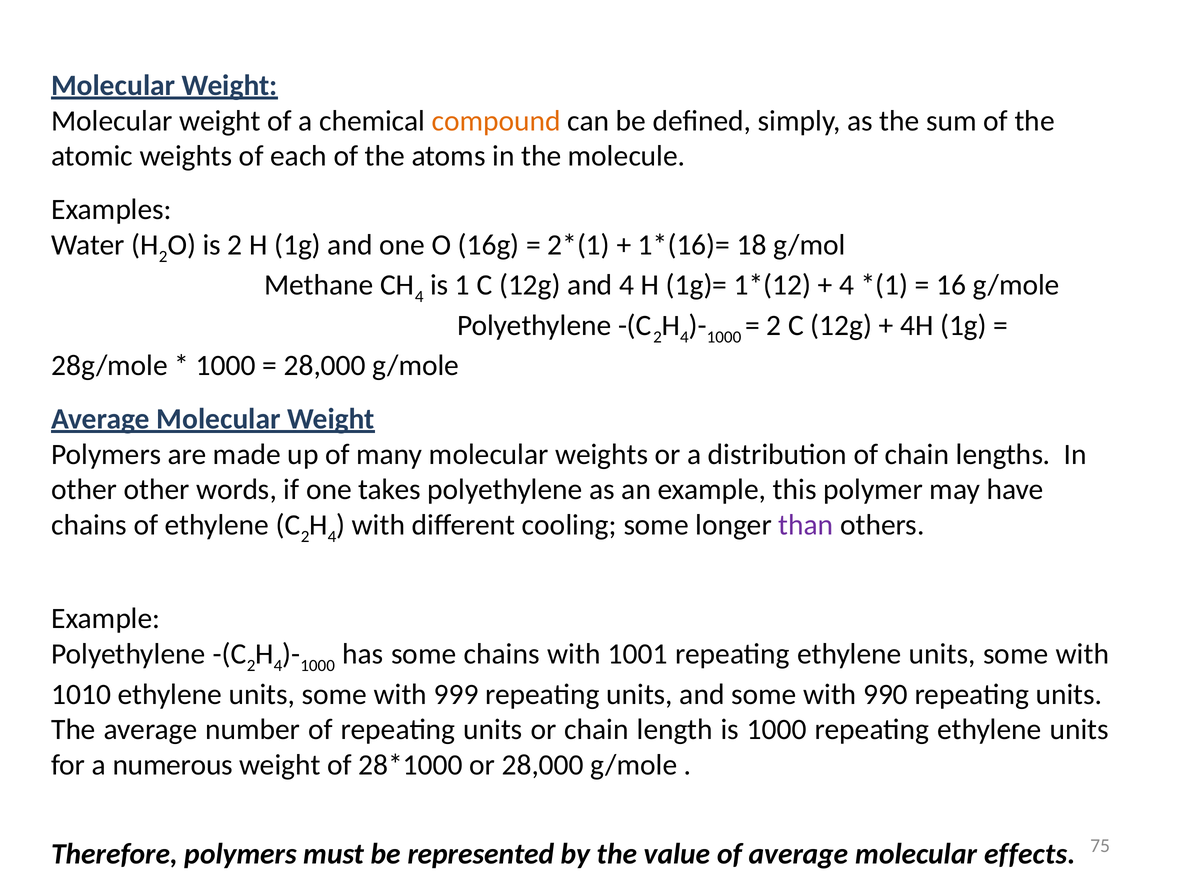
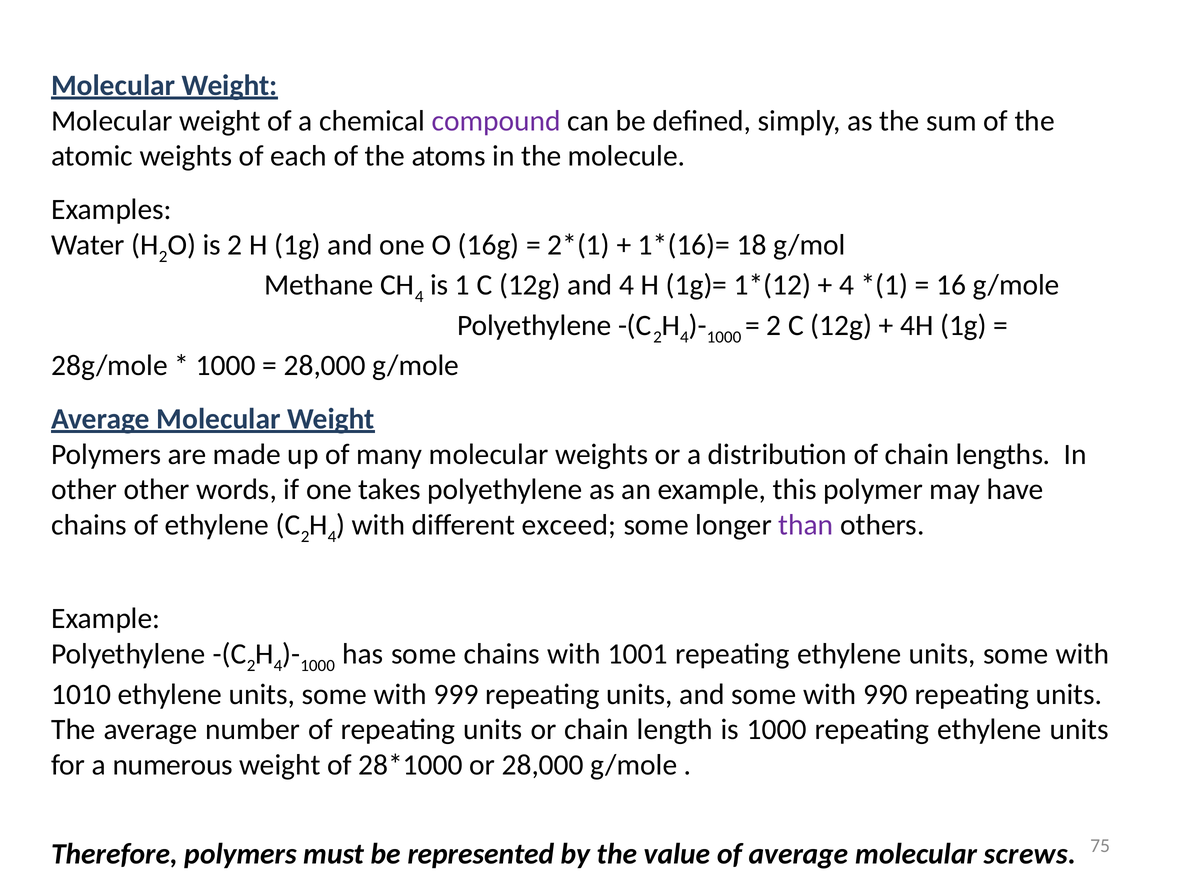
compound colour: orange -> purple
cooling: cooling -> exceed
effects: effects -> screws
